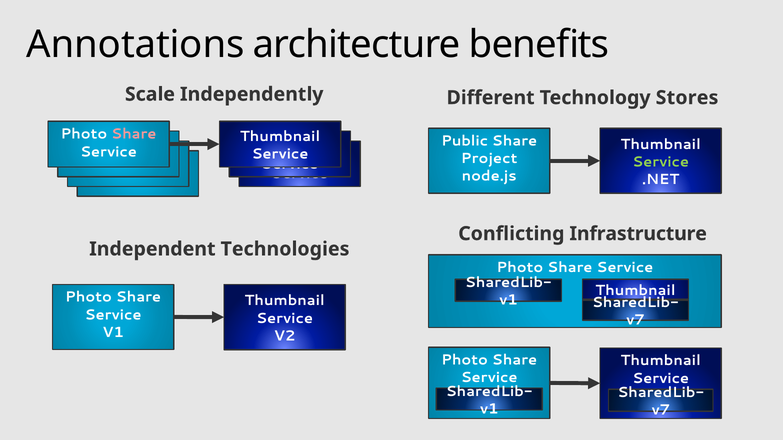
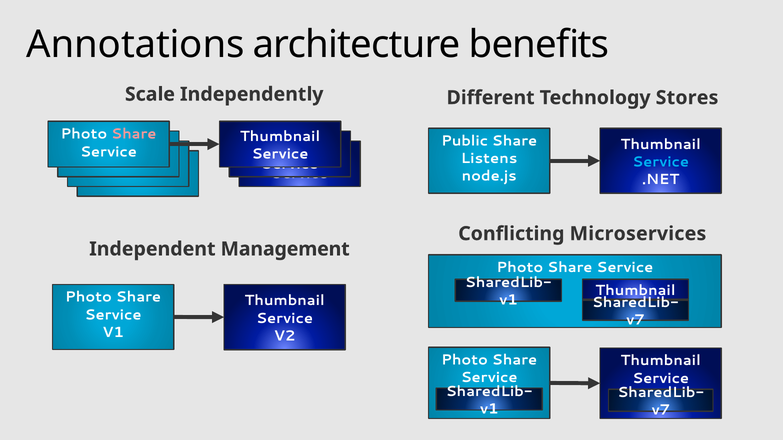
Project: Project -> Listens
Service at (661, 162) colour: light green -> light blue
Infrastructure: Infrastructure -> Microservices
Technologies: Technologies -> Management
